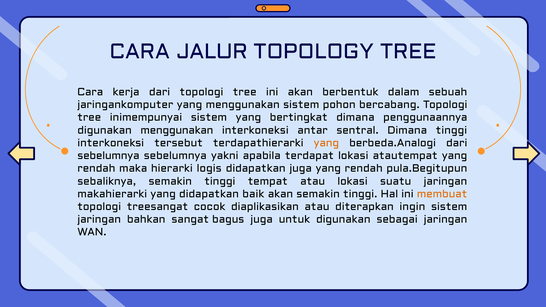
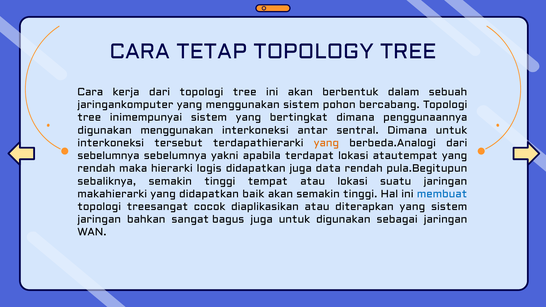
JALUR: JALUR -> TETAP
Dimana tinggi: tinggi -> untuk
juga yang: yang -> data
membuat colour: orange -> blue
diterapkan ingin: ingin -> yang
